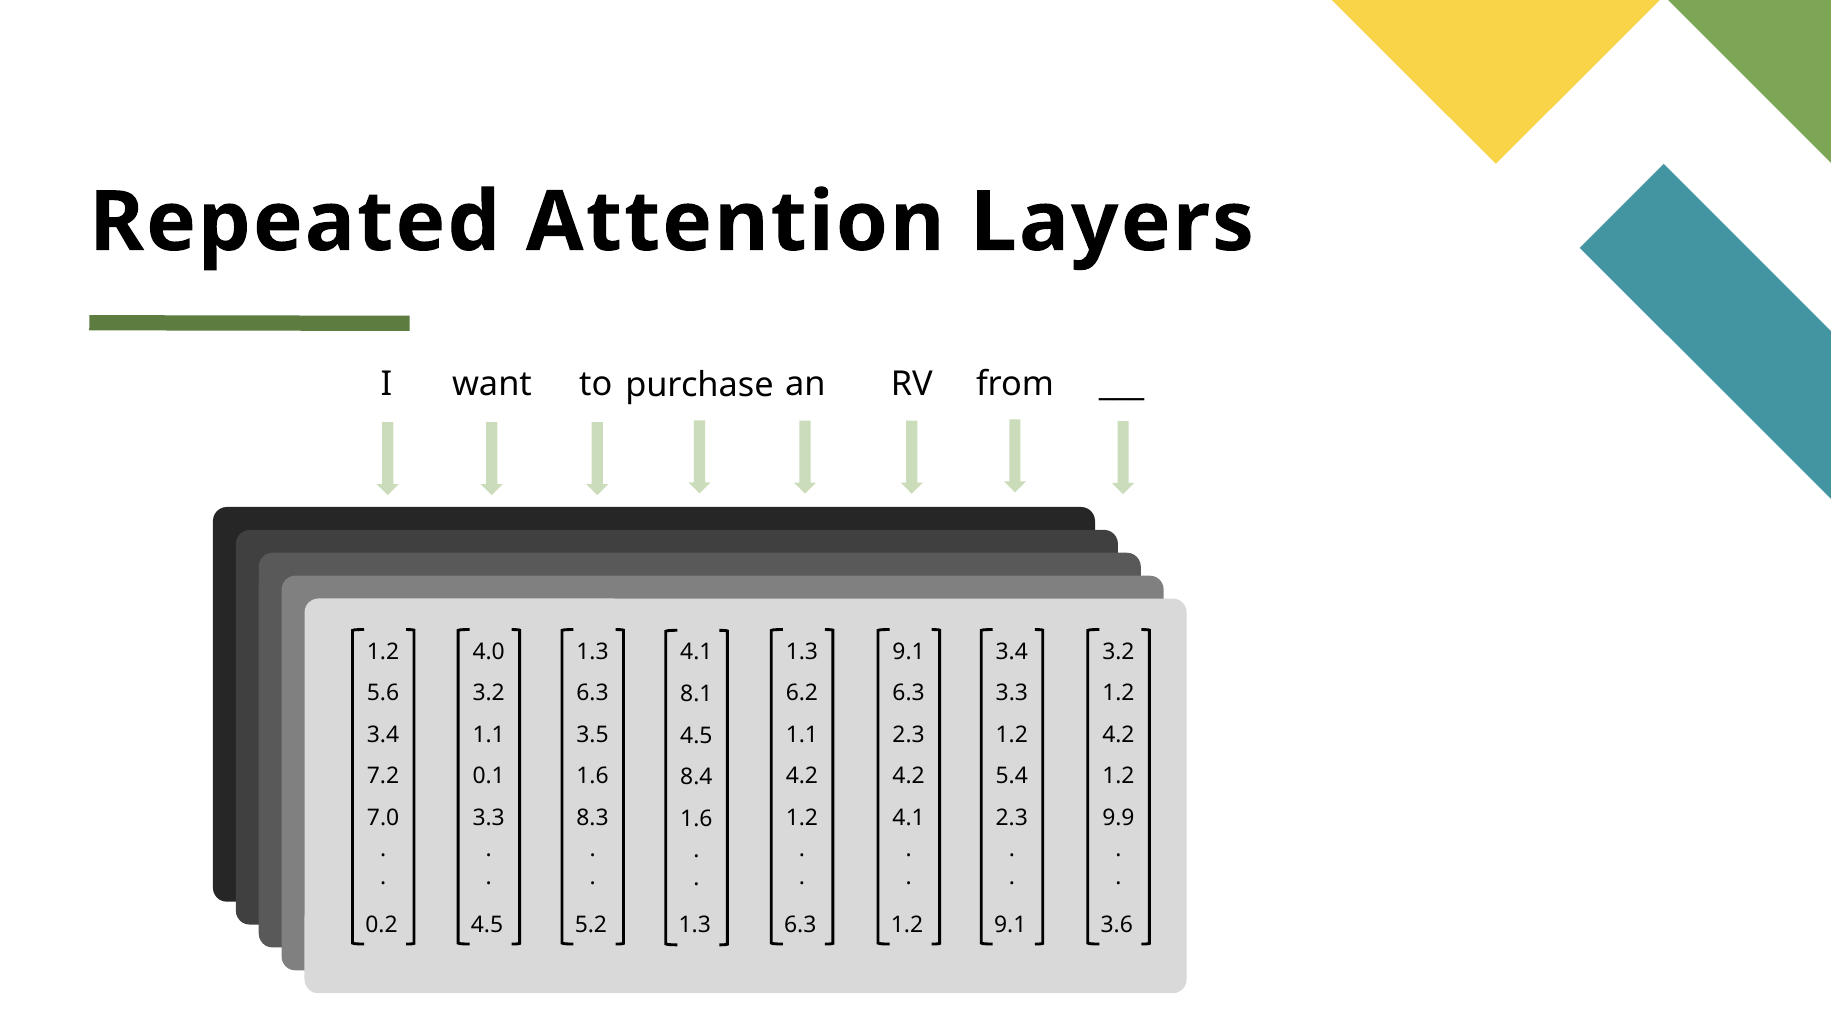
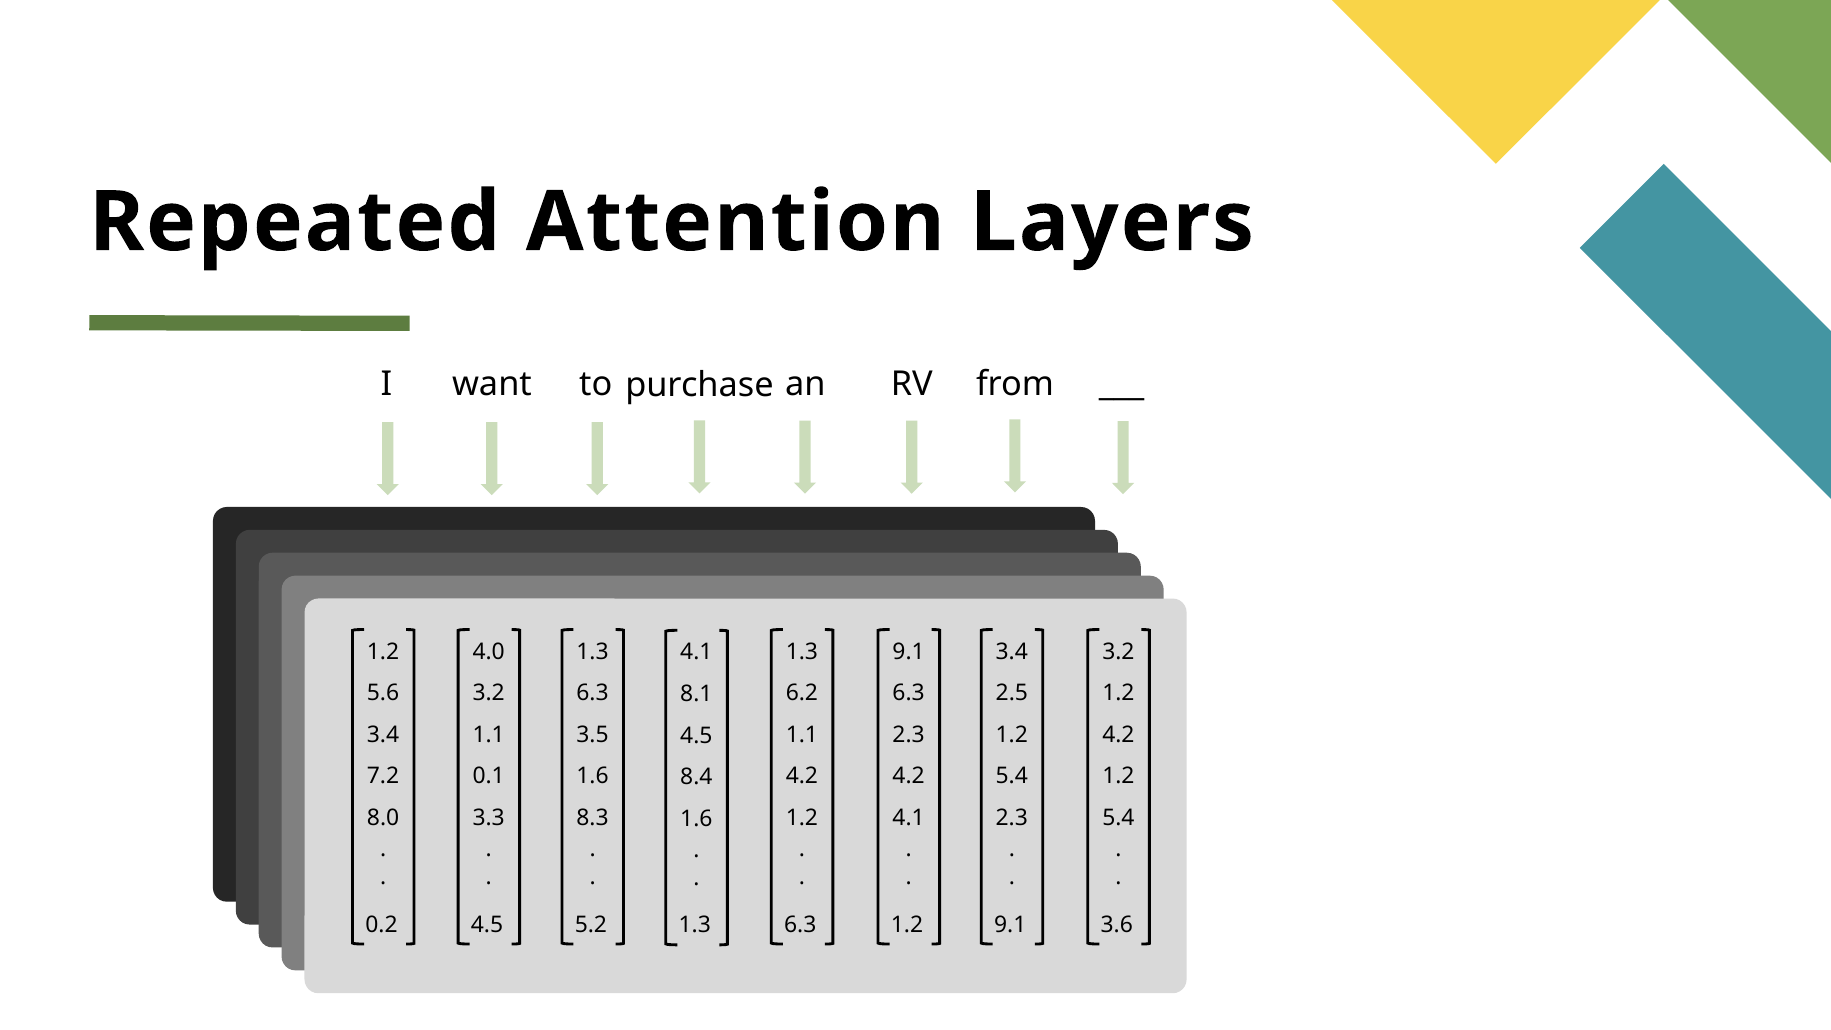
3.3 at (1012, 693): 3.3 -> 2.5
7.0: 7.0 -> 8.0
9.9 at (1118, 818): 9.9 -> 5.4
